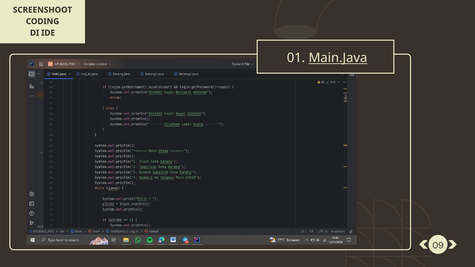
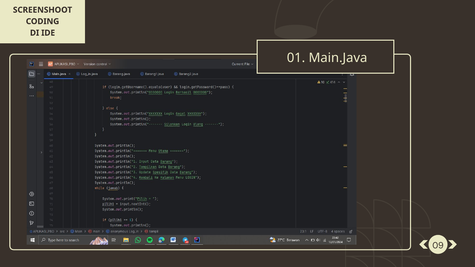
Main.Java underline: present -> none
